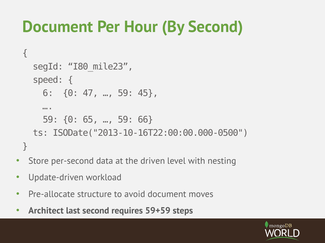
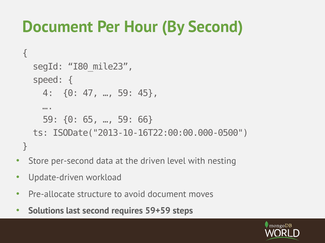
6: 6 -> 4
Architect: Architect -> Solutions
